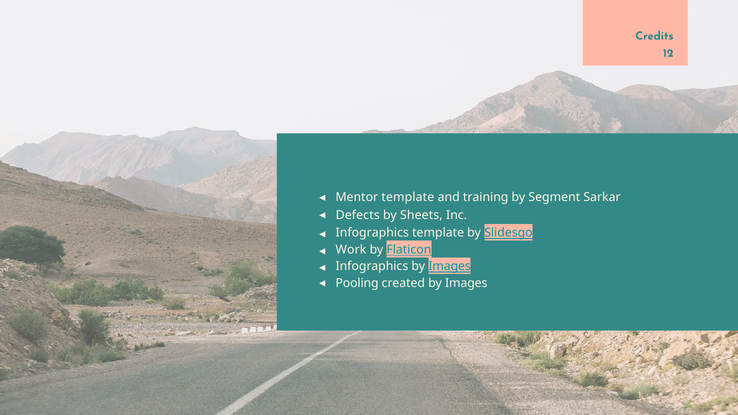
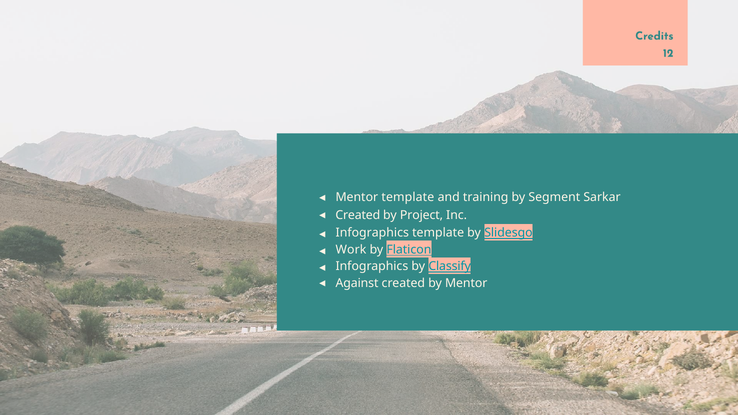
Defects at (358, 215): Defects -> Created
Sheets: Sheets -> Project
Infographics by Images: Images -> Classify
Pooling: Pooling -> Against
created by Images: Images -> Mentor
